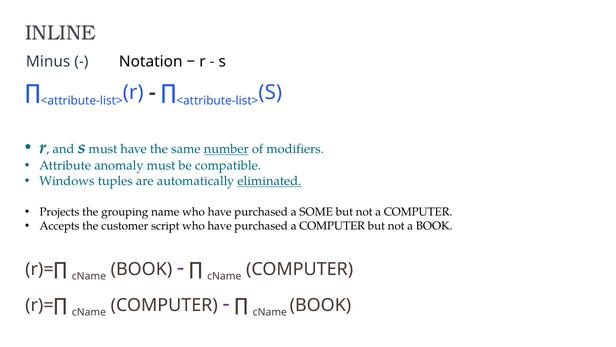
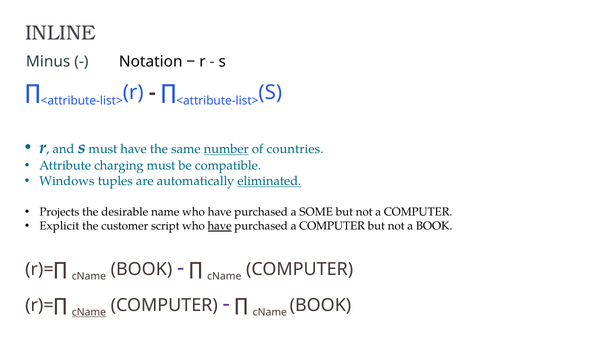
modifiers: modifiers -> countries
anomaly: anomaly -> charging
grouping: grouping -> desirable
Accepts: Accepts -> Explicit
have at (220, 226) underline: none -> present
cName at (89, 312) underline: none -> present
